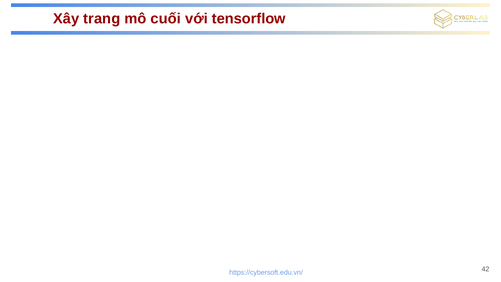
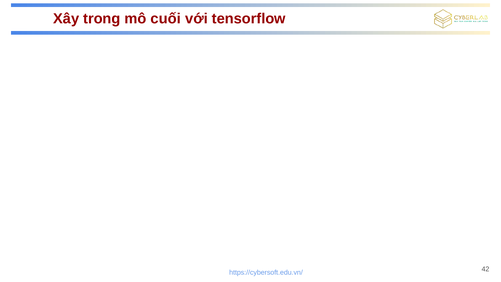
trang: trang -> trong
